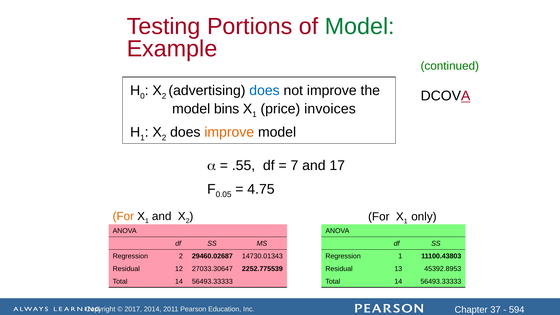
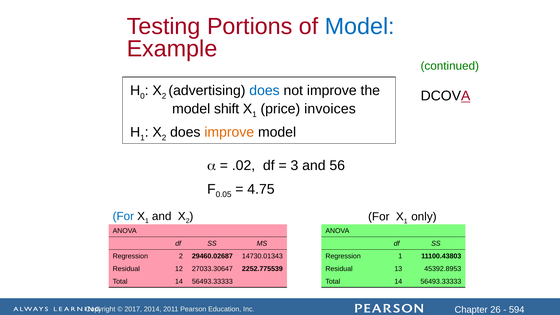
Model at (360, 26) colour: green -> blue
bins: bins -> shift
.55: .55 -> .02
7: 7 -> 3
17: 17 -> 56
For at (123, 216) colour: orange -> blue
37: 37 -> 26
